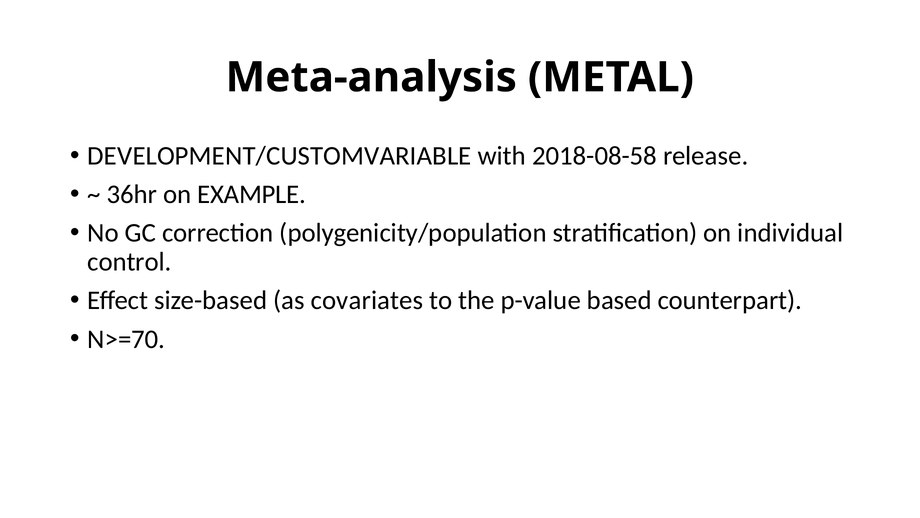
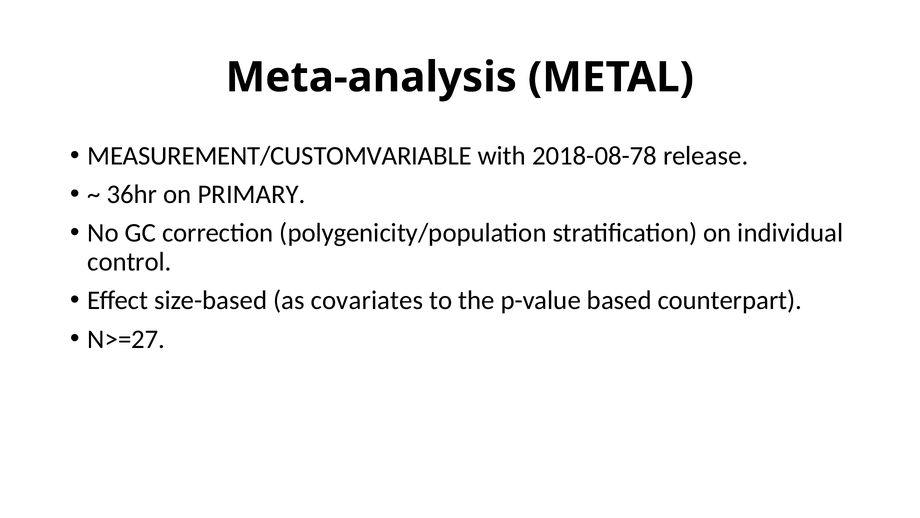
DEVELOPMENT/CUSTOMVARIABLE: DEVELOPMENT/CUSTOMVARIABLE -> MEASUREMENT/CUSTOMVARIABLE
2018-08-58: 2018-08-58 -> 2018-08-78
EXAMPLE: EXAMPLE -> PRIMARY
N>=70: N>=70 -> N>=27
